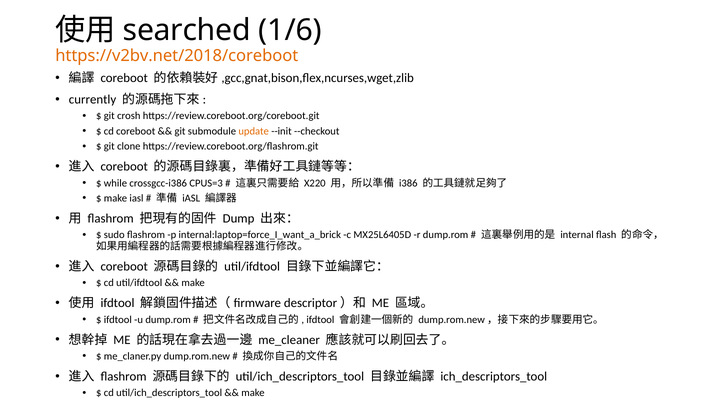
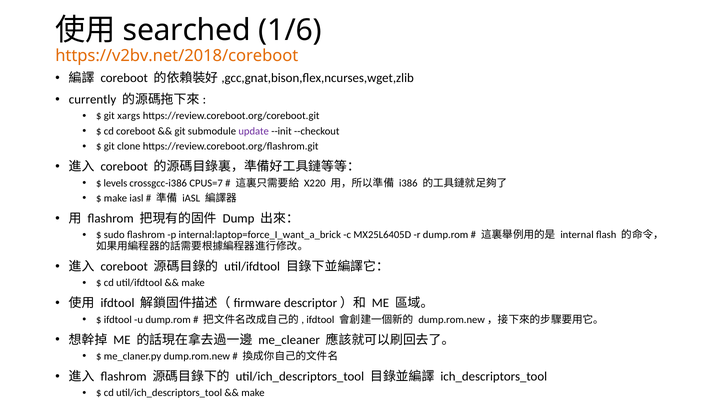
crosh: crosh -> xargs
update colour: orange -> purple
while: while -> levels
CPUS=3: CPUS=3 -> CPUS=7
